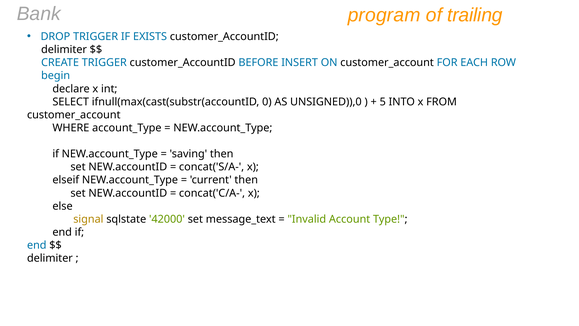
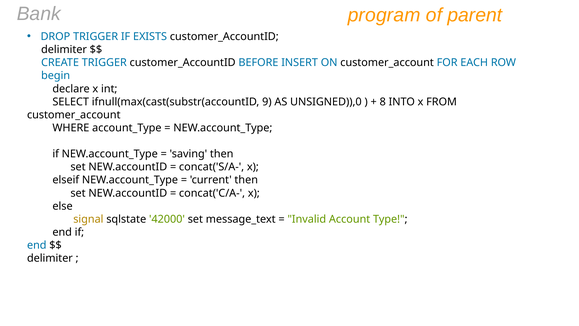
trailing: trailing -> parent
0: 0 -> 9
5: 5 -> 8
